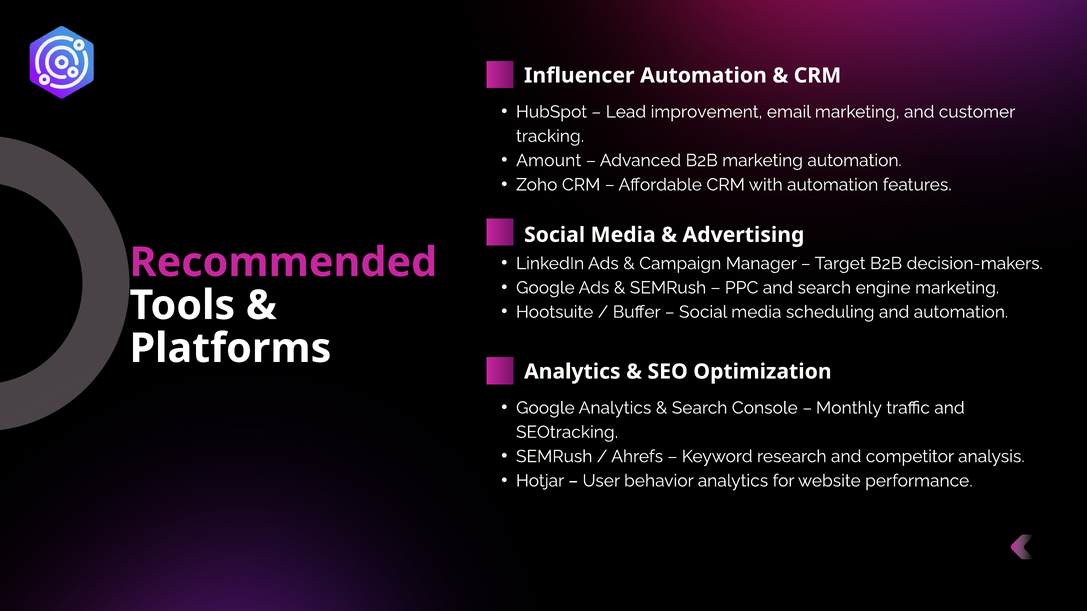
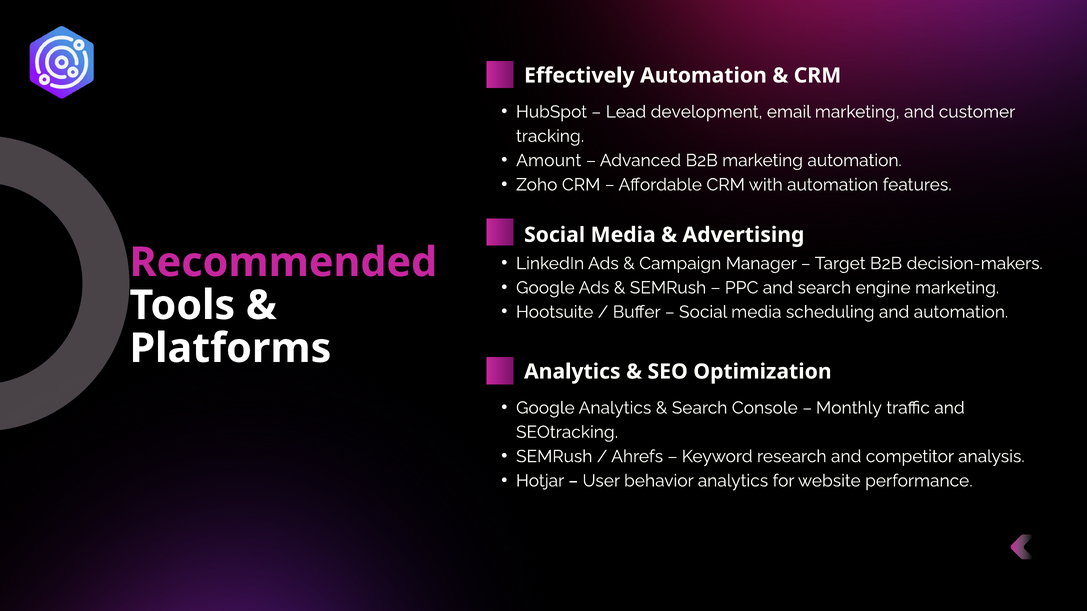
Influencer: Influencer -> Effectively
improvement: improvement -> development
